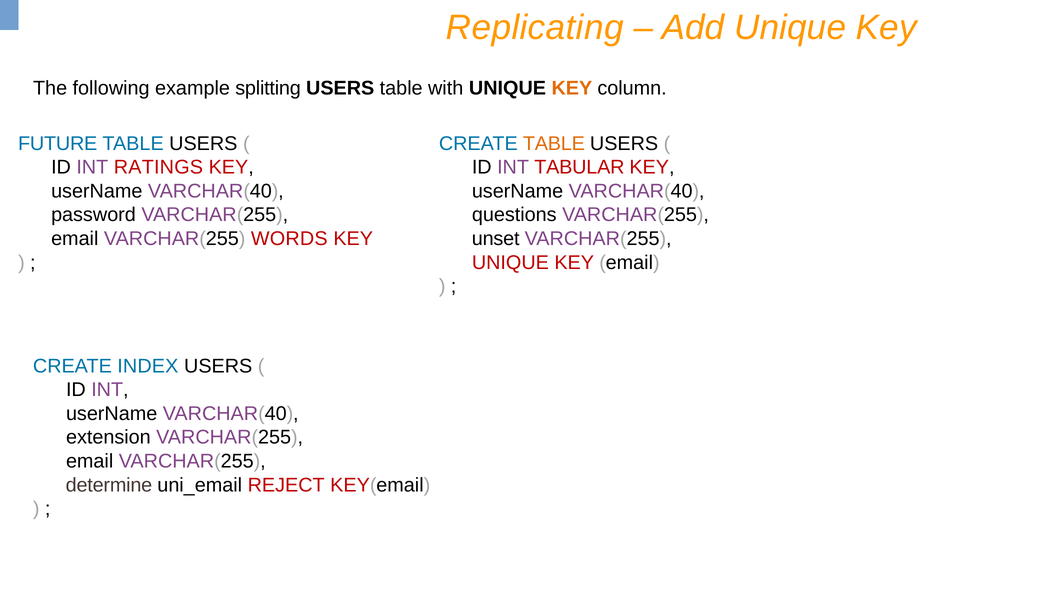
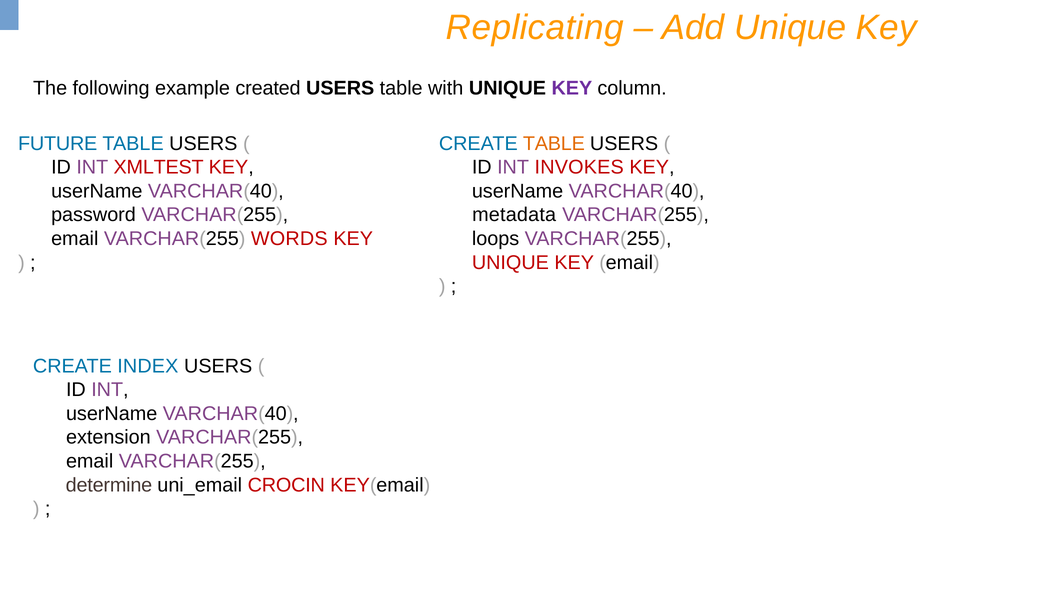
splitting: splitting -> created
KEY at (572, 88) colour: orange -> purple
RATINGS: RATINGS -> XMLTEST
TABULAR: TABULAR -> INVOKES
questions: questions -> metadata
unset: unset -> loops
REJECT: REJECT -> CROCIN
